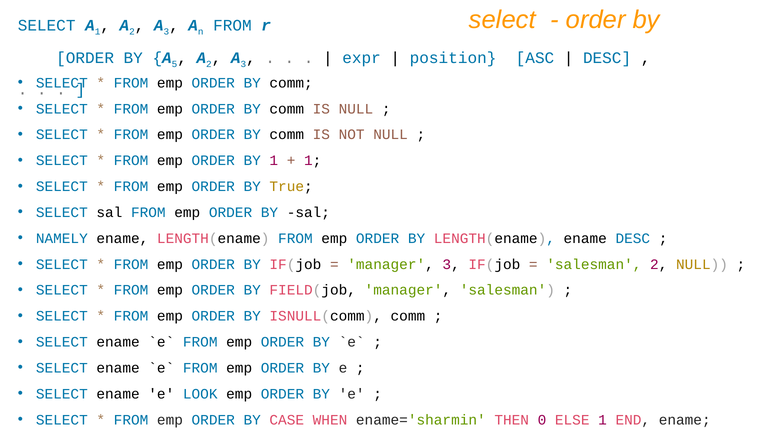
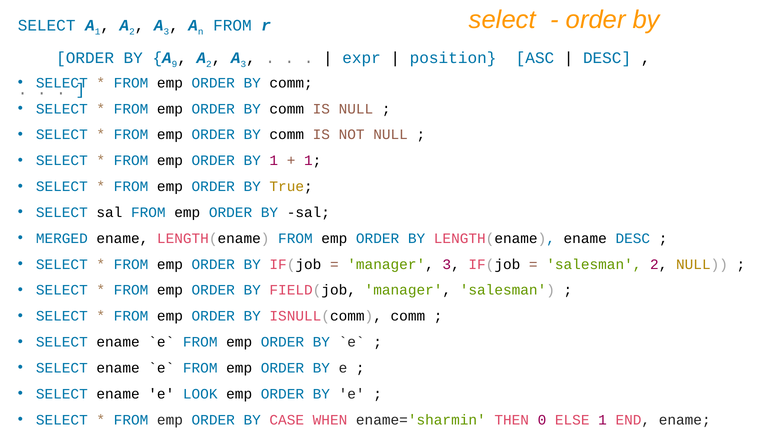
5: 5 -> 9
NAMELY: NAMELY -> MERGED
